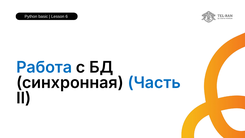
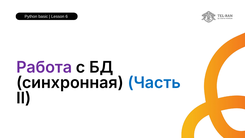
Работа colour: blue -> purple
